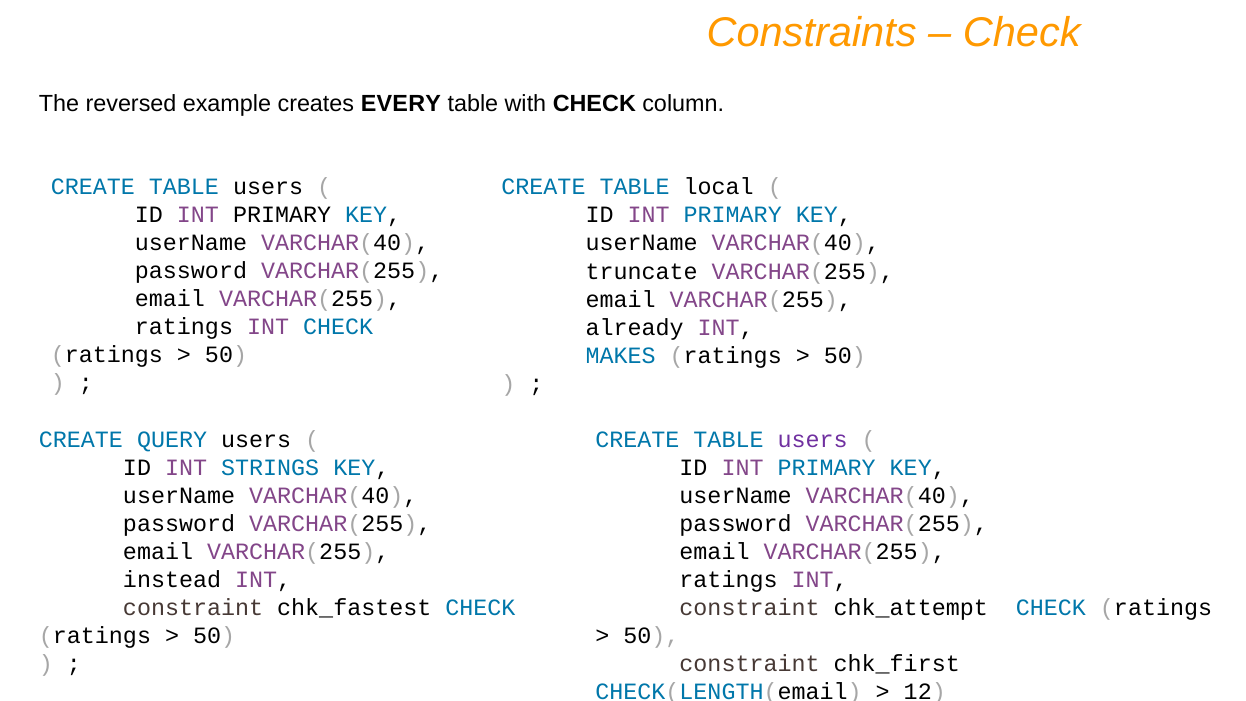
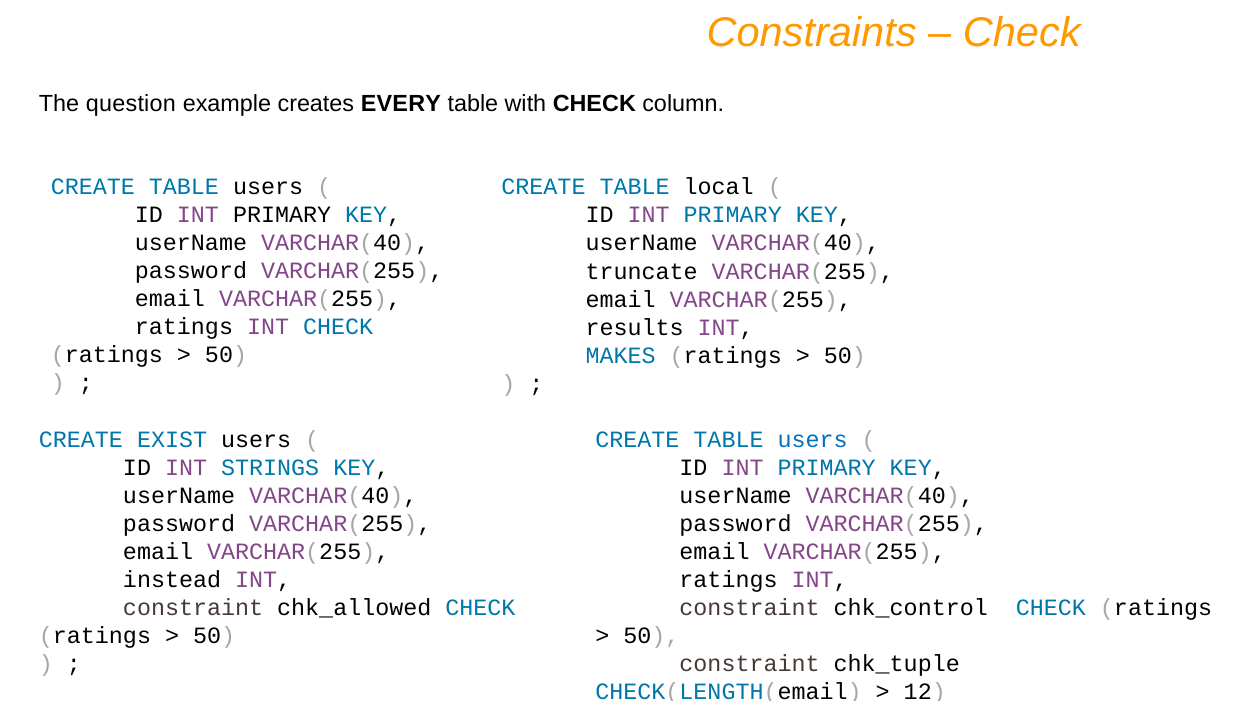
reversed: reversed -> question
already: already -> results
QUERY: QUERY -> EXIST
users at (813, 439) colour: purple -> blue
chk_fastest: chk_fastest -> chk_allowed
chk_attempt: chk_attempt -> chk_control
chk_first: chk_first -> chk_tuple
